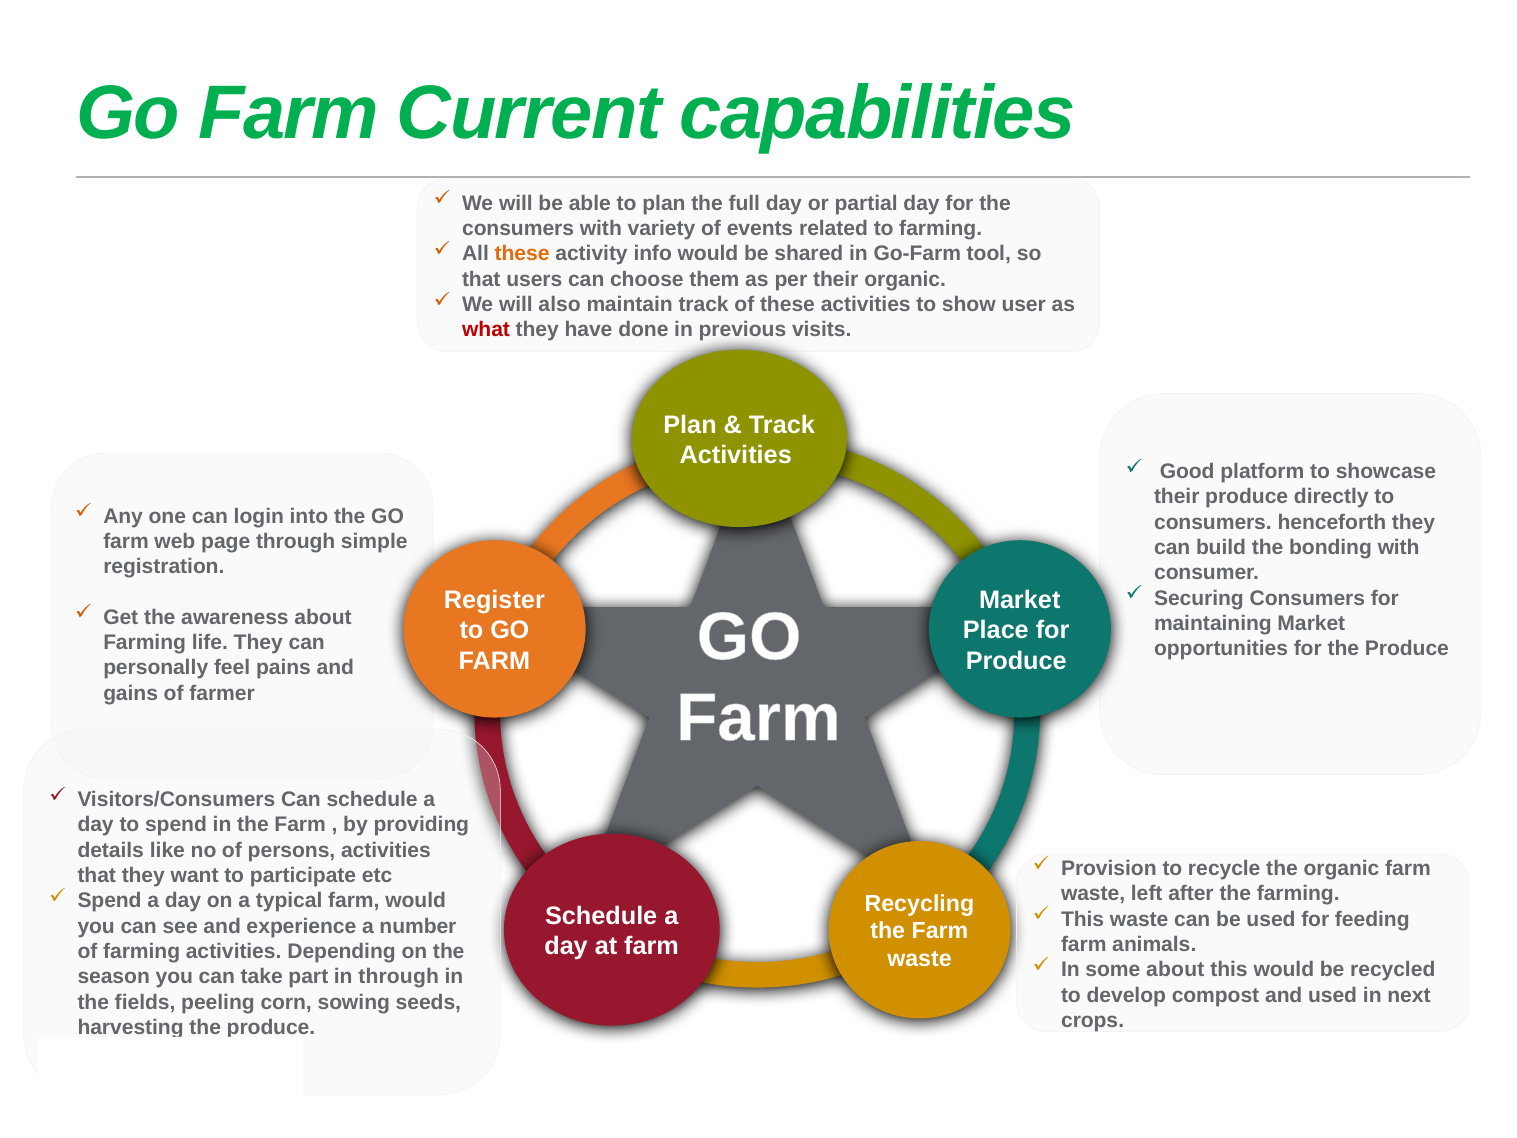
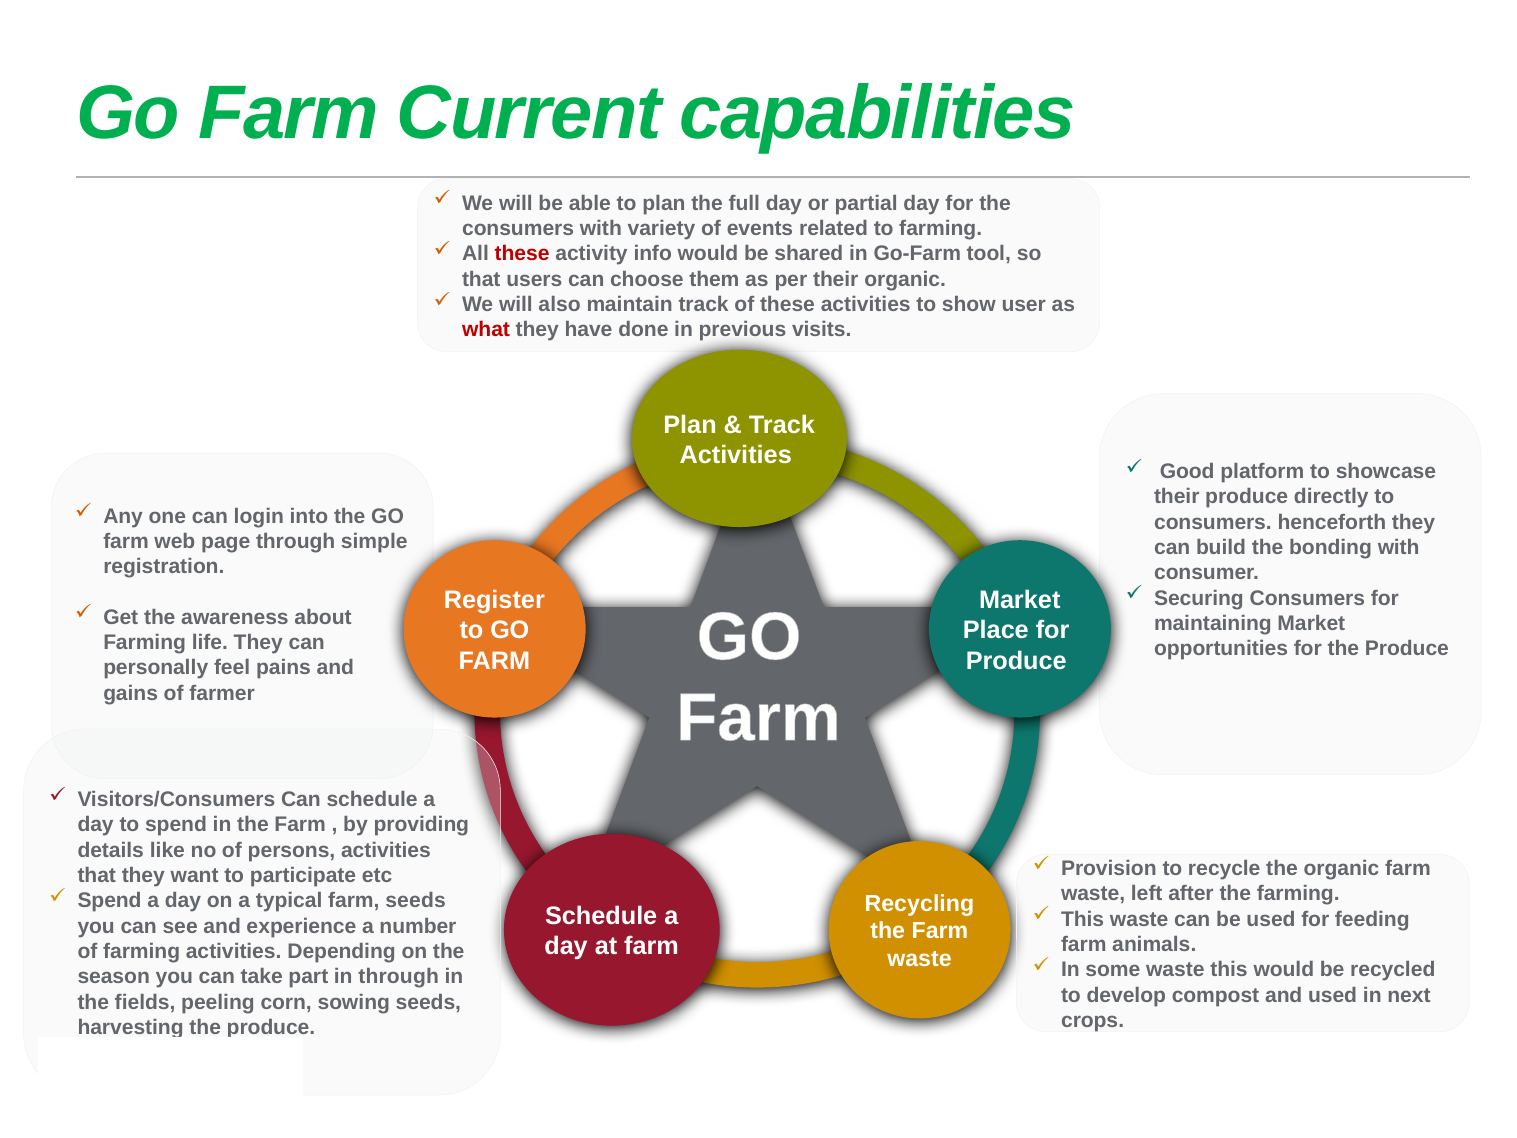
these at (522, 254) colour: orange -> red
farm would: would -> seeds
some about: about -> waste
